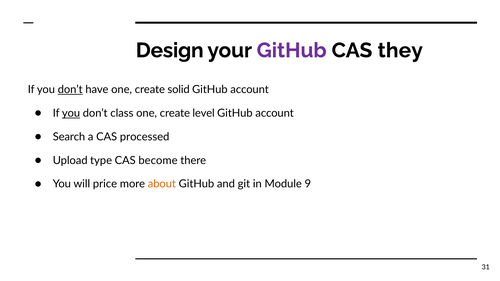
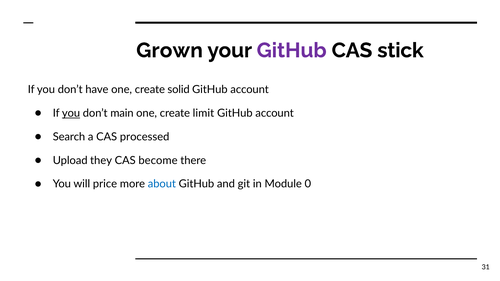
Design: Design -> Grown
they: they -> stick
don’t at (70, 90) underline: present -> none
class: class -> main
level: level -> limit
type: type -> they
about colour: orange -> blue
9: 9 -> 0
